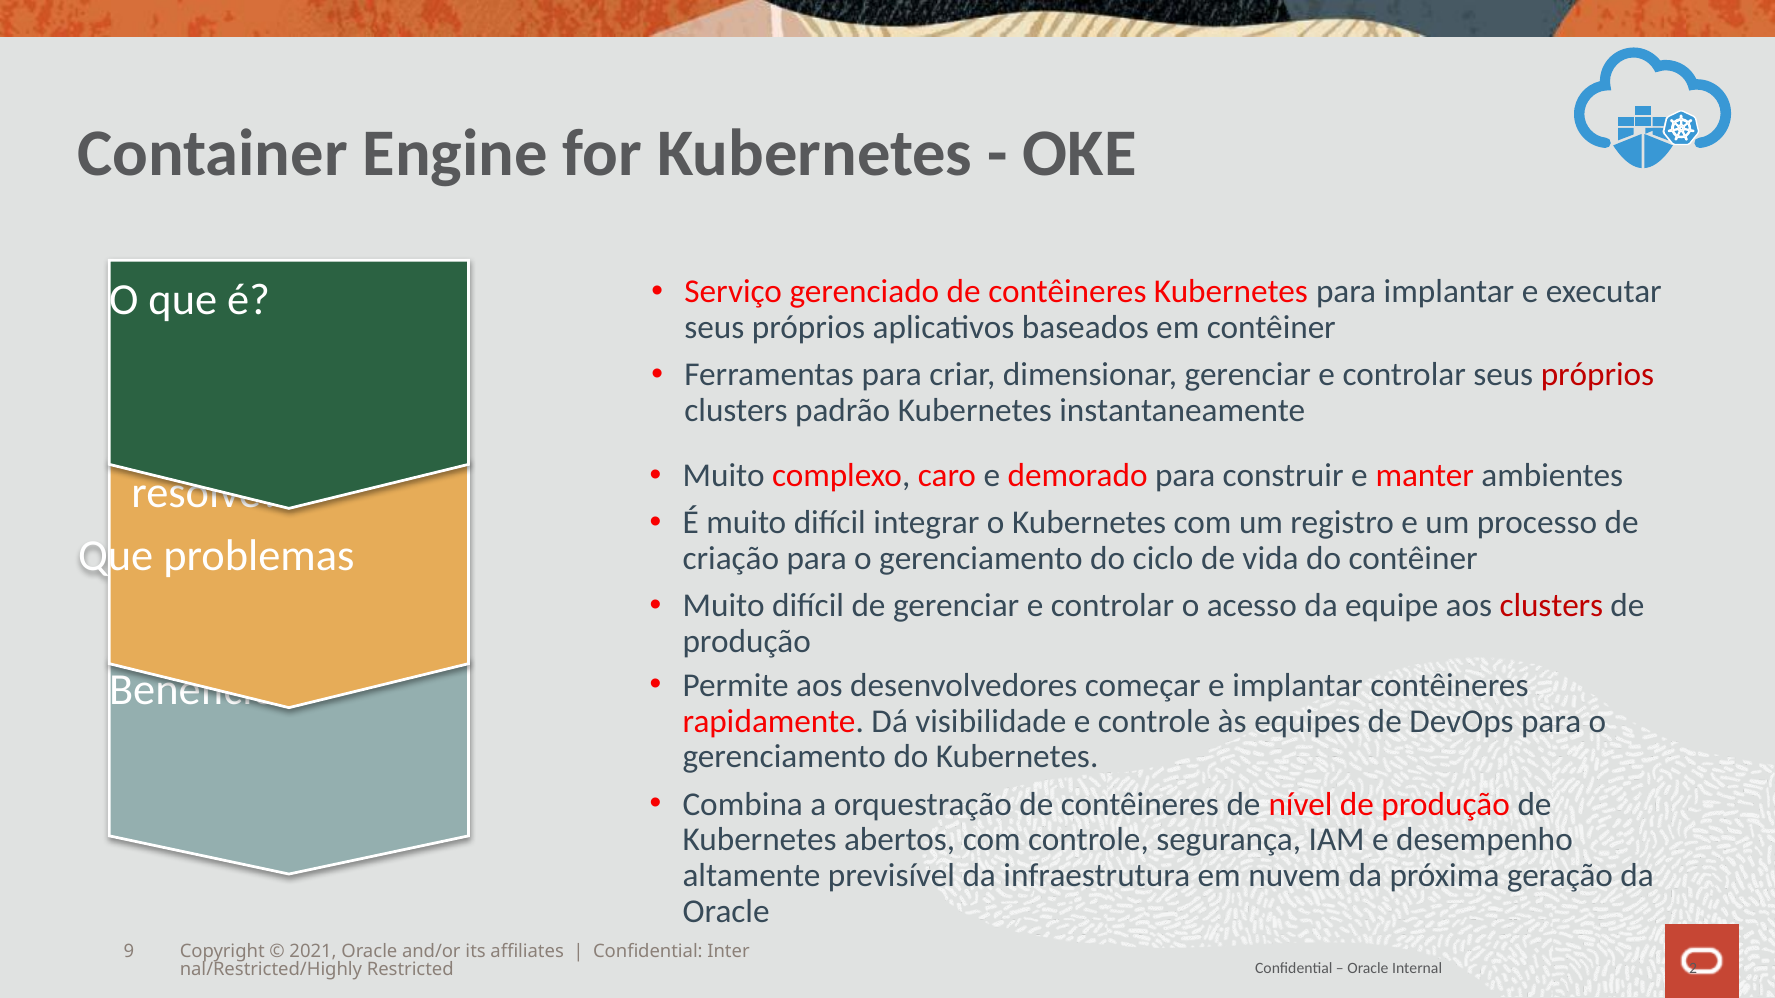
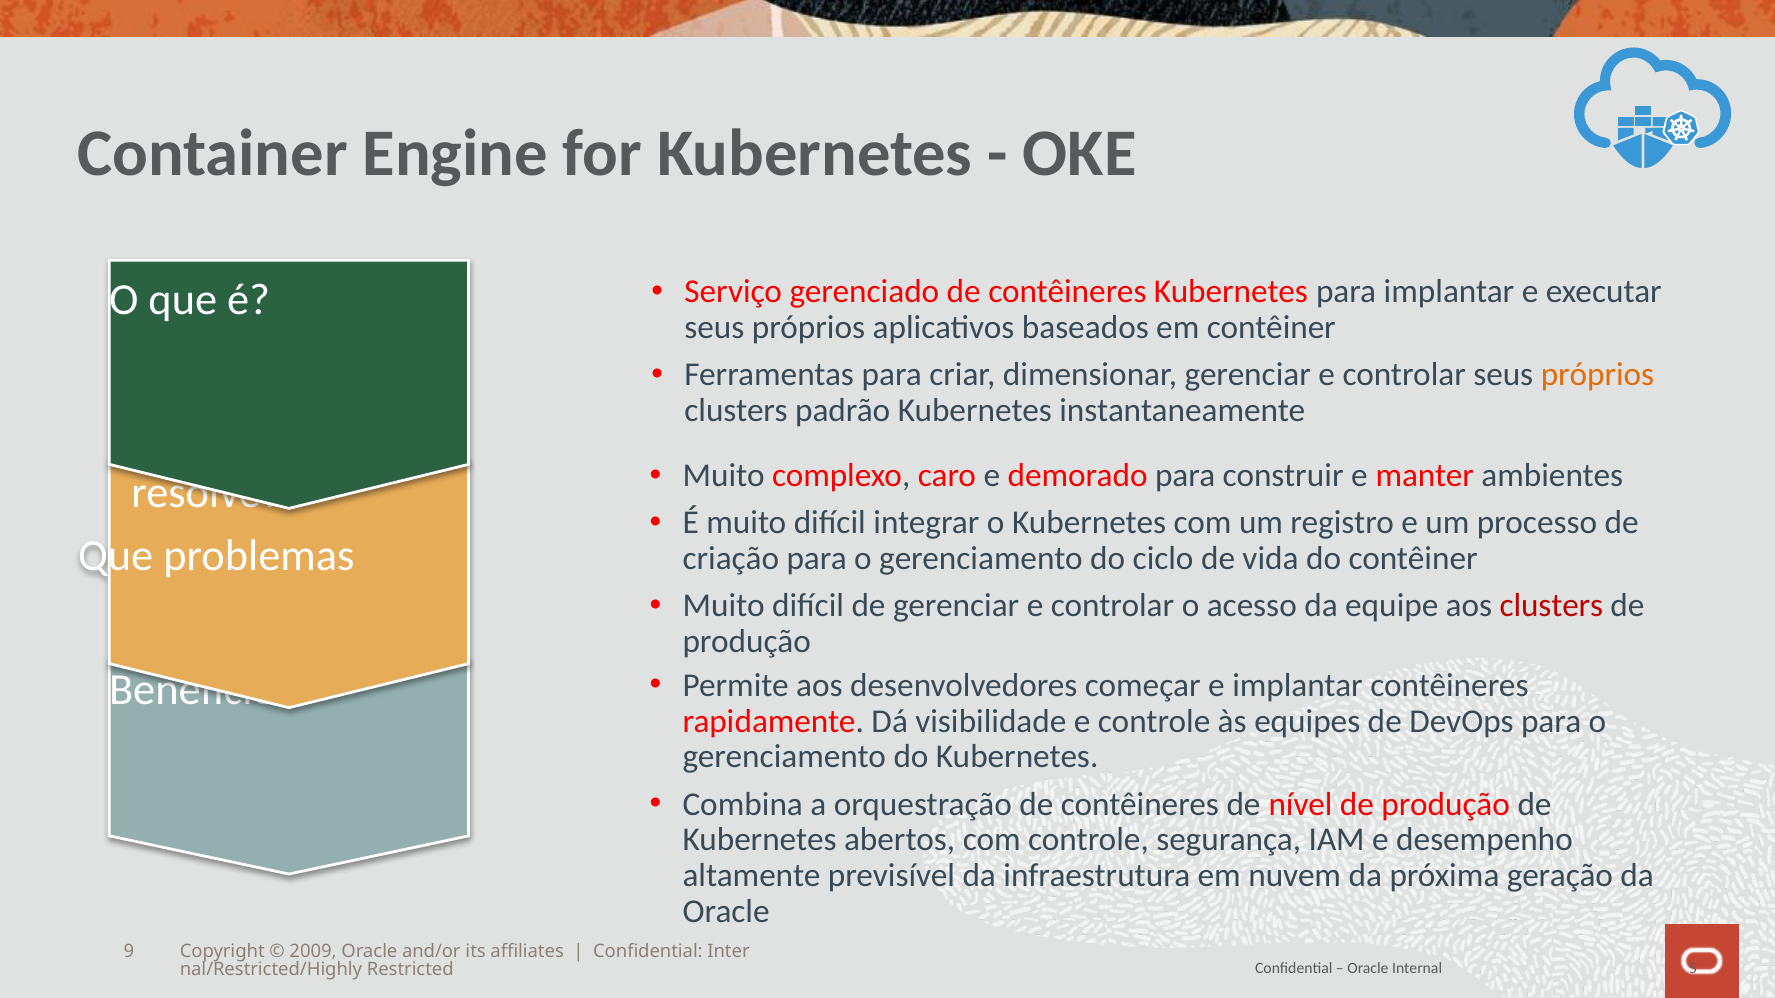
próprios at (1597, 375) colour: red -> orange
2021: 2021 -> 2009
2: 2 -> 5
